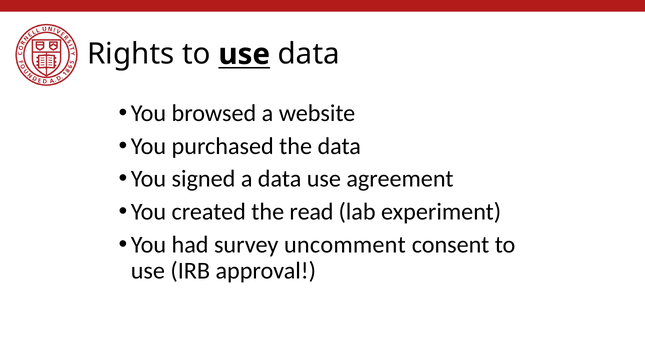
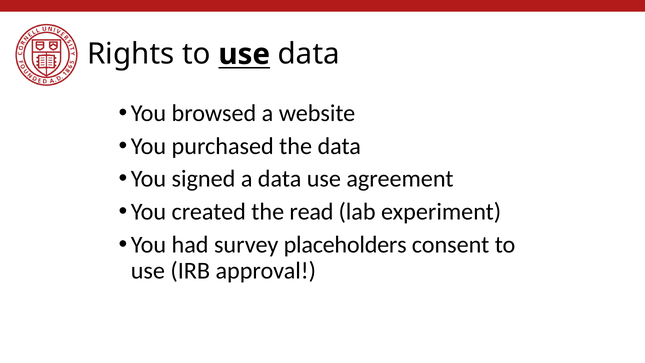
uncomment: uncomment -> placeholders
